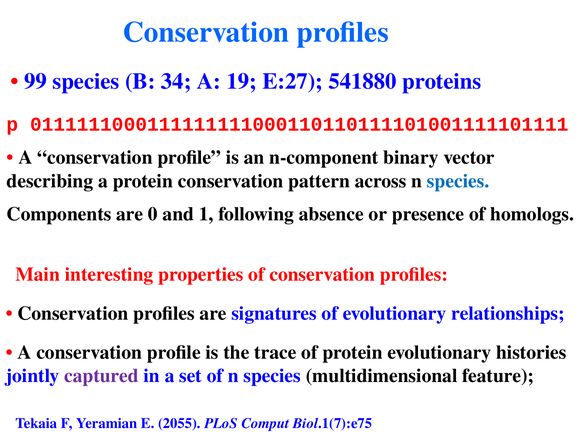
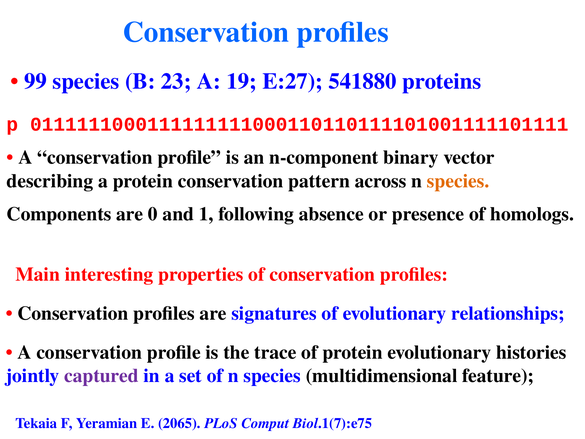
34: 34 -> 23
species at (458, 181) colour: blue -> orange
2055: 2055 -> 2065
